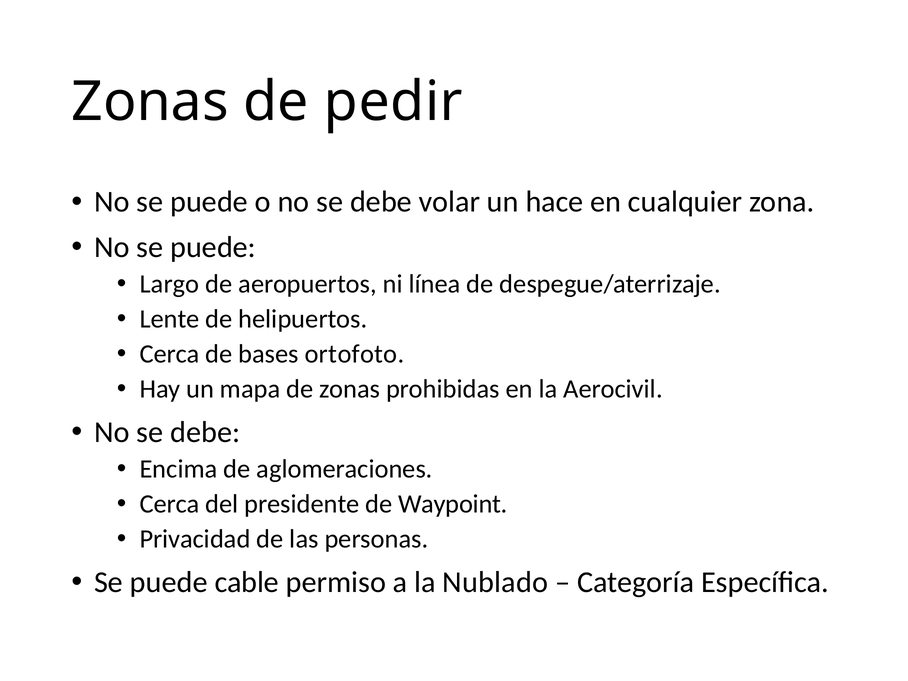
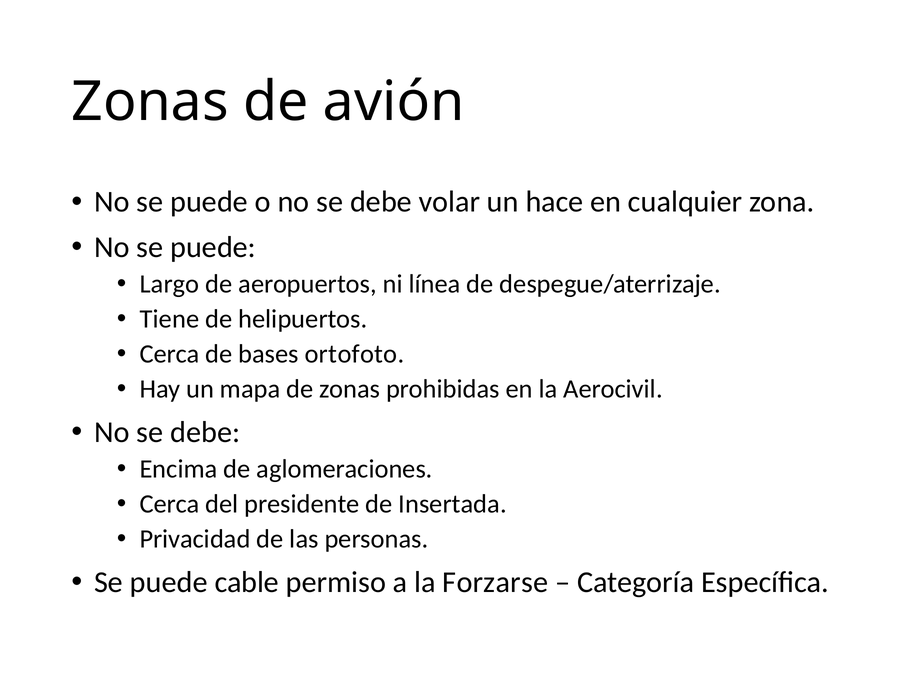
pedir: pedir -> avión
Lente: Lente -> Tiene
Waypoint: Waypoint -> Insertada
Nublado: Nublado -> Forzarse
